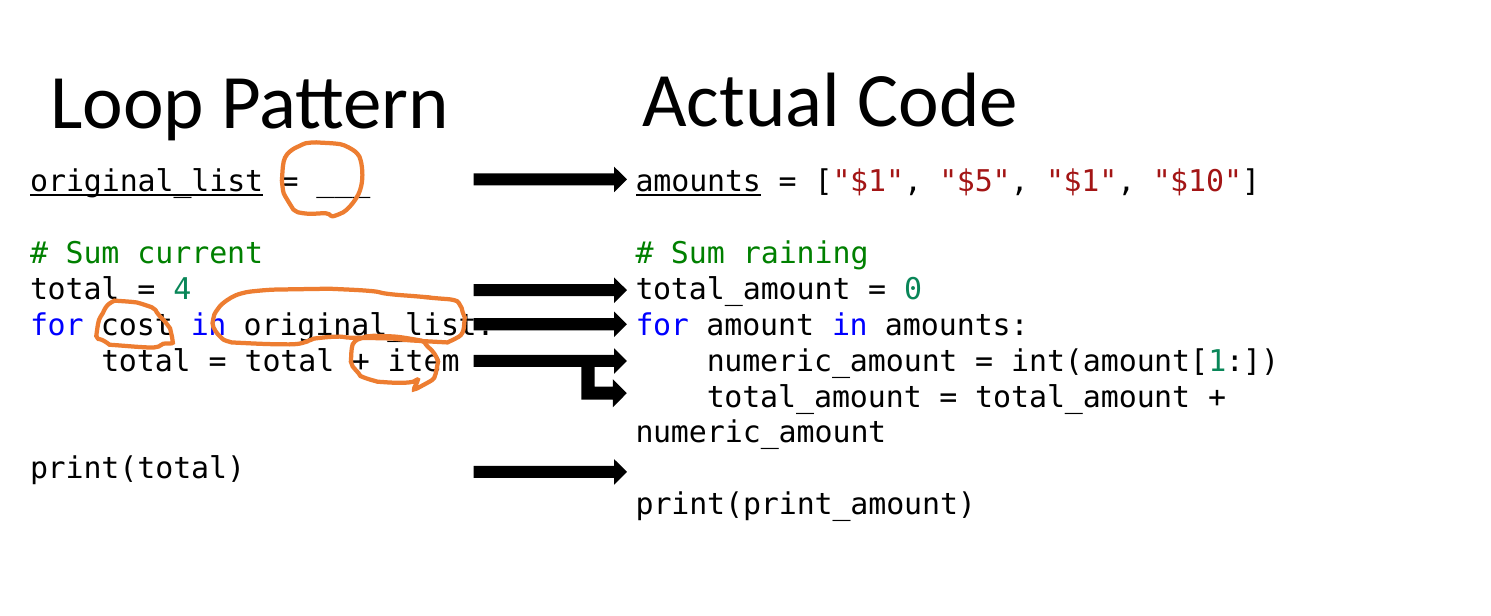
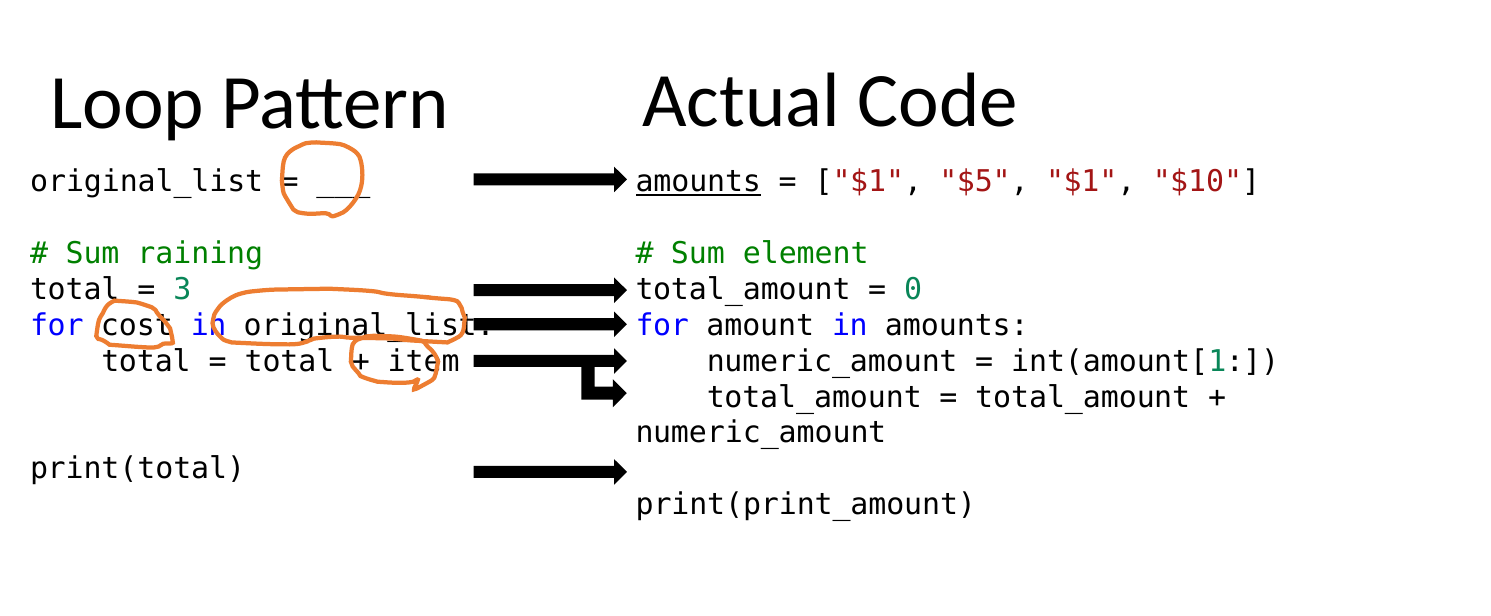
original_list at (147, 182) underline: present -> none
current: current -> raining
raining: raining -> element
4: 4 -> 3
